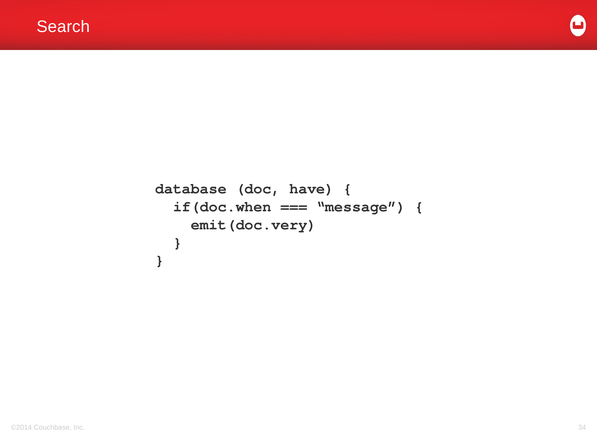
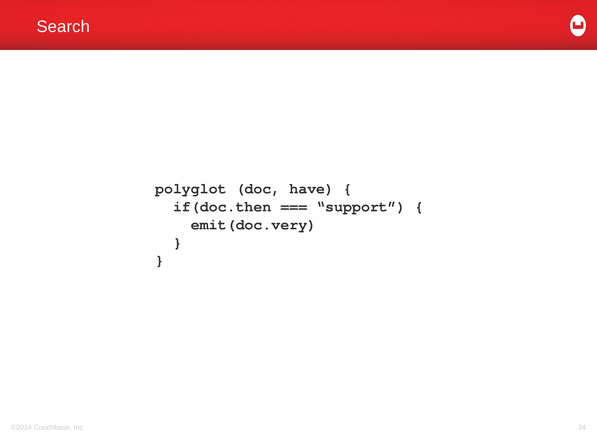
database: database -> polyglot
if(doc.when: if(doc.when -> if(doc.then
message: message -> support
